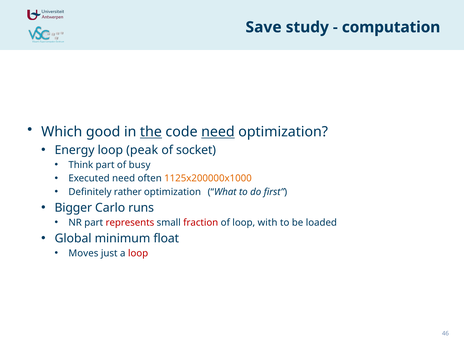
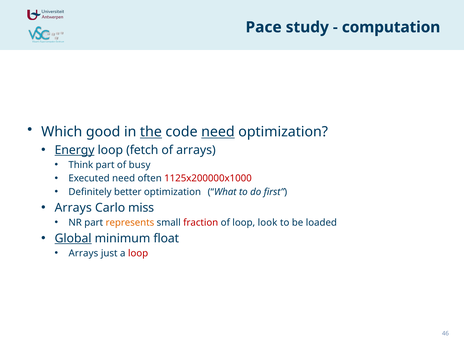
Save: Save -> Pace
Energy underline: none -> present
peak: peak -> fetch
of socket: socket -> arrays
1125x200000x1000 colour: orange -> red
rather: rather -> better
Bigger at (73, 208): Bigger -> Arrays
runs: runs -> miss
represents colour: red -> orange
with: with -> look
Global underline: none -> present
Moves at (83, 253): Moves -> Arrays
